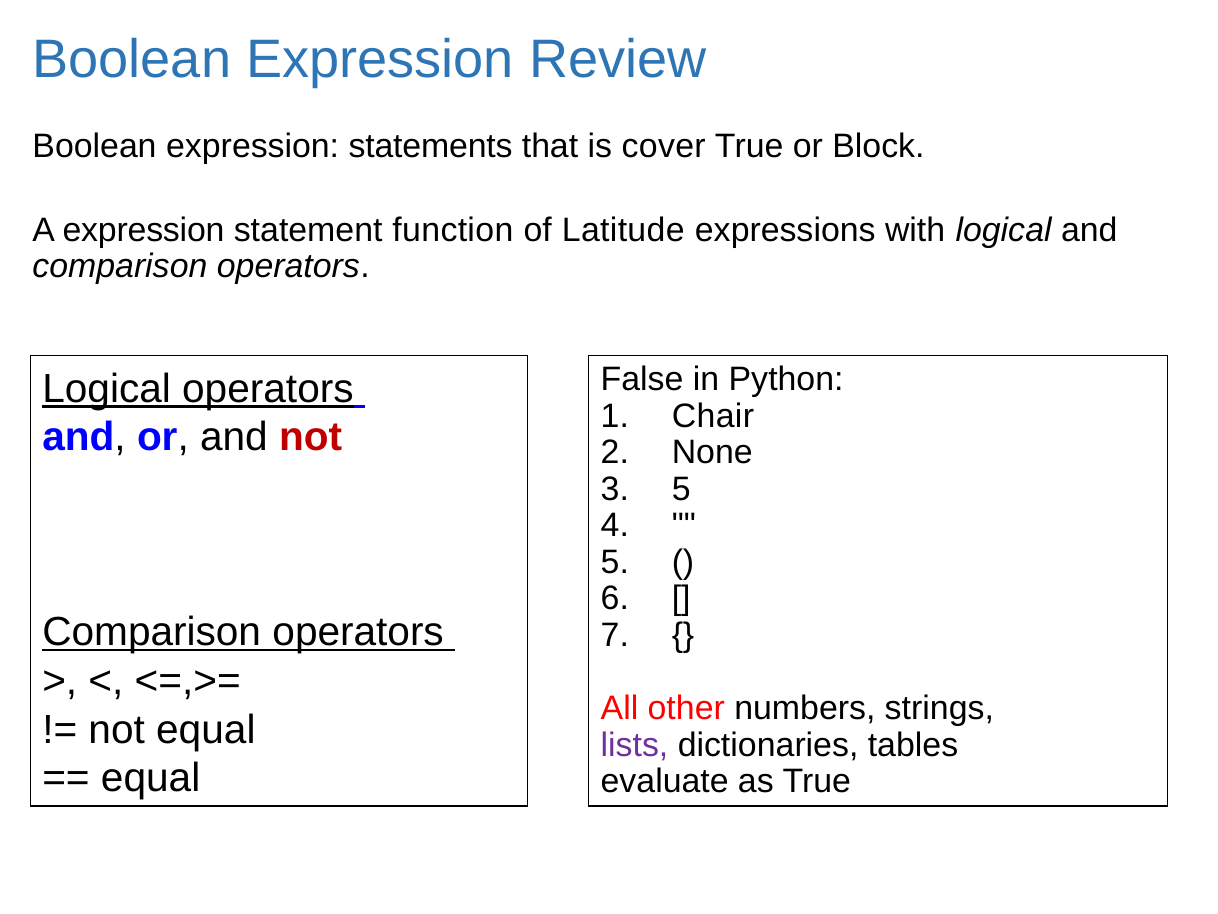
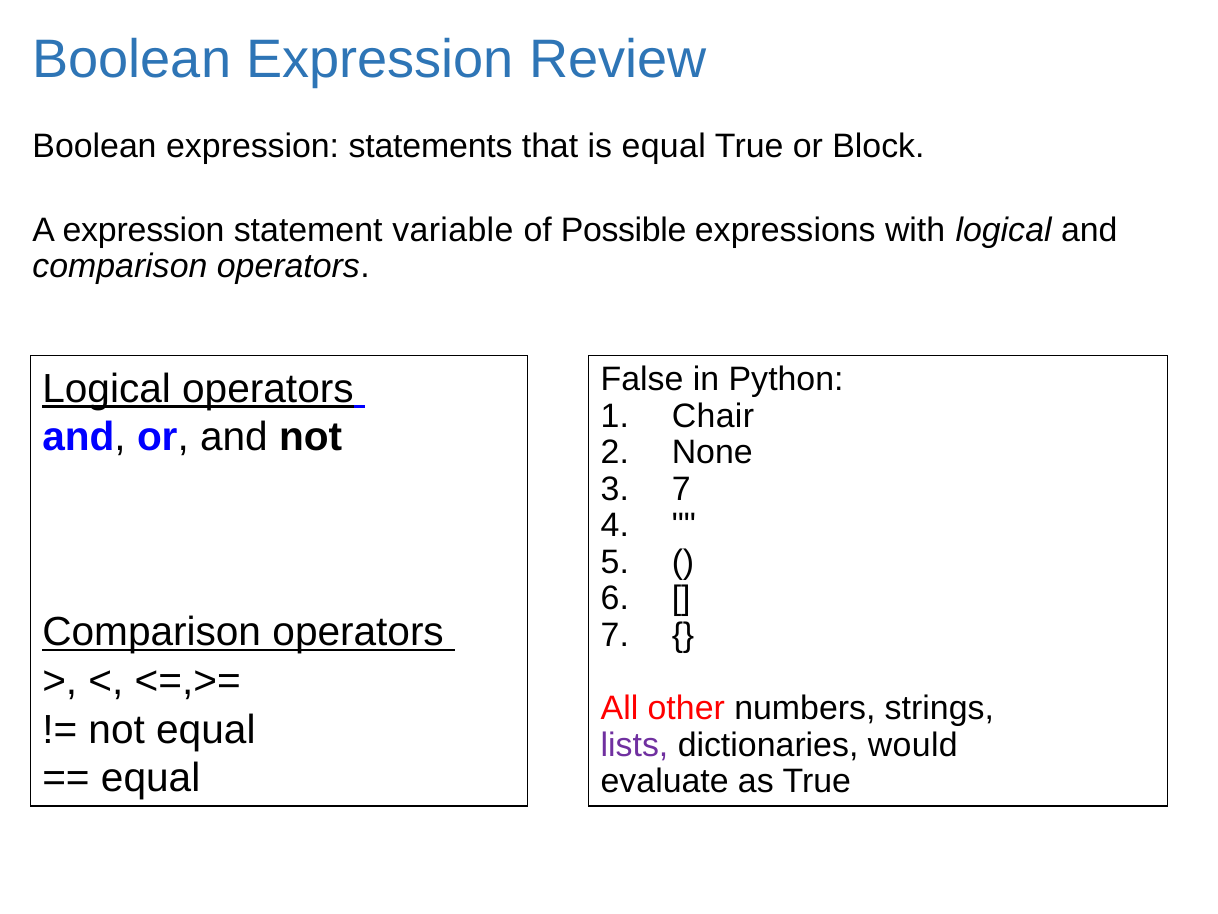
is cover: cover -> equal
function: function -> variable
Latitude: Latitude -> Possible
not at (311, 437) colour: red -> black
5 at (681, 489): 5 -> 7
tables: tables -> would
